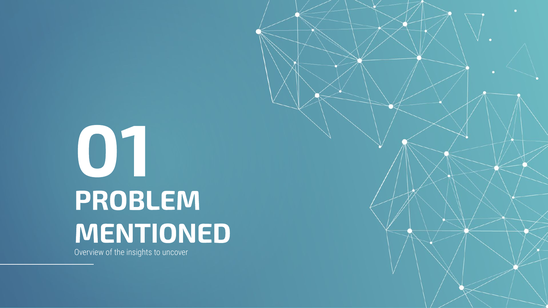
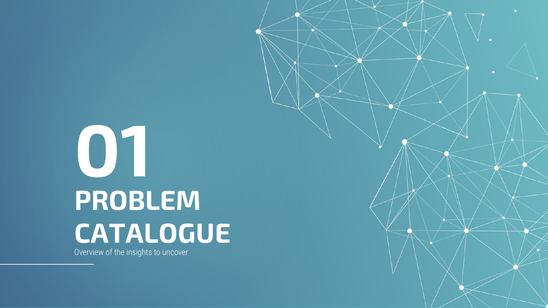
MENTIONED: MENTIONED -> CATALOGUE
